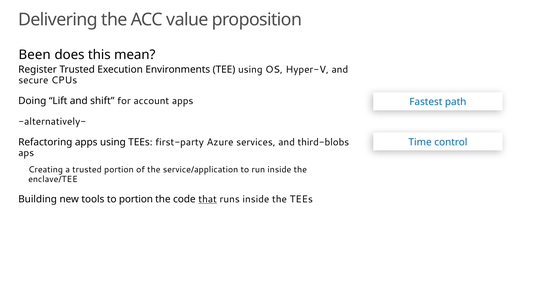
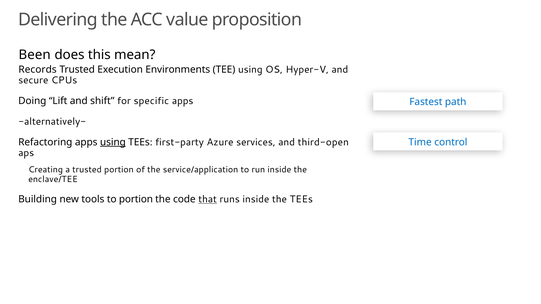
Register: Register -> Records
account: account -> specific
using at (113, 142) underline: none -> present
third-blobs: third-blobs -> third-open
